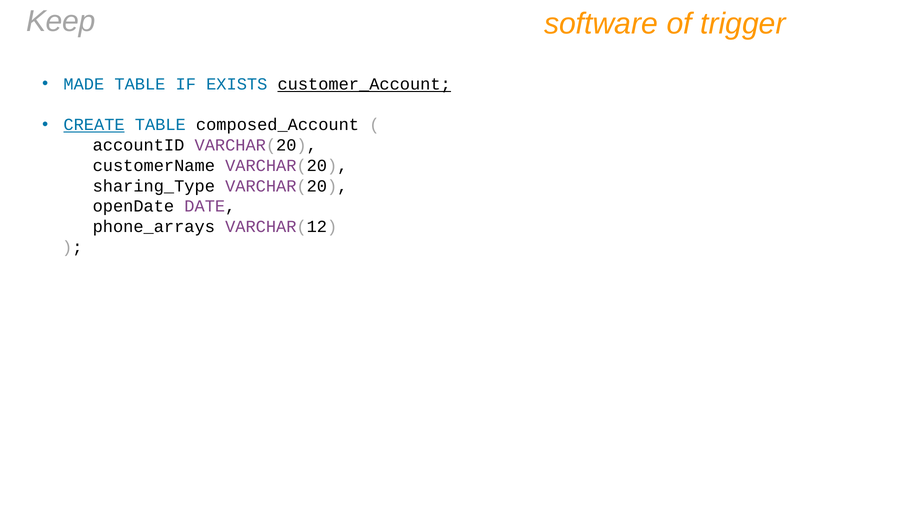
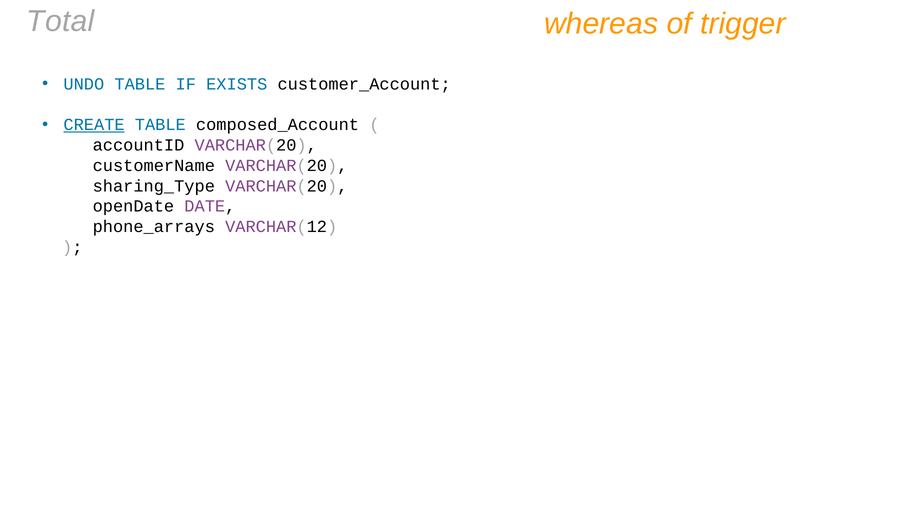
Keep: Keep -> Total
software: software -> whereas
MADE: MADE -> UNDO
customer_Account underline: present -> none
